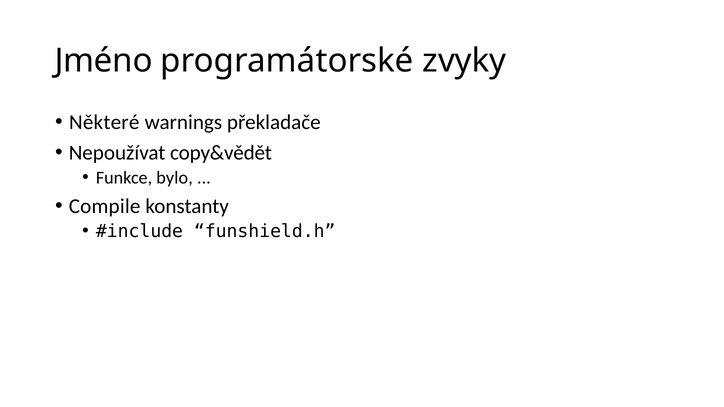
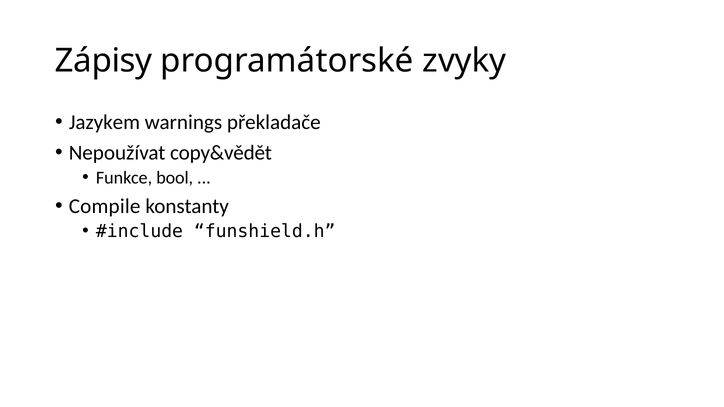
Jméno: Jméno -> Zápisy
Některé: Některé -> Jazykem
bylo: bylo -> bool
